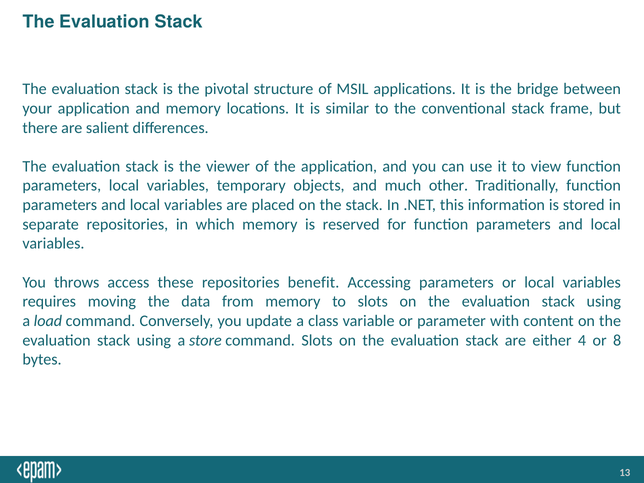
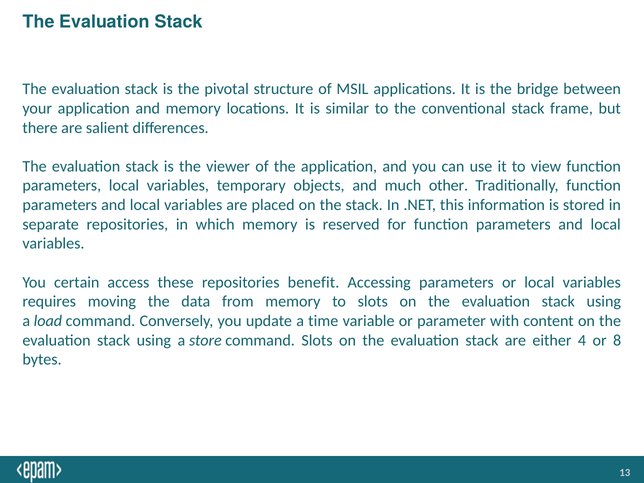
throws: throws -> certain
class: class -> time
